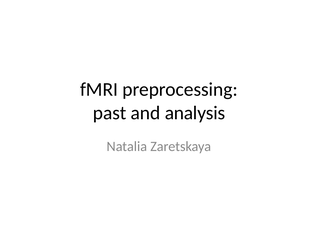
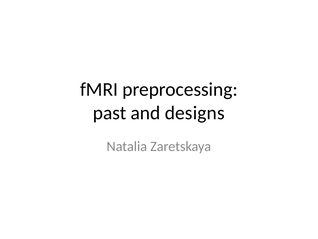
analysis: analysis -> designs
